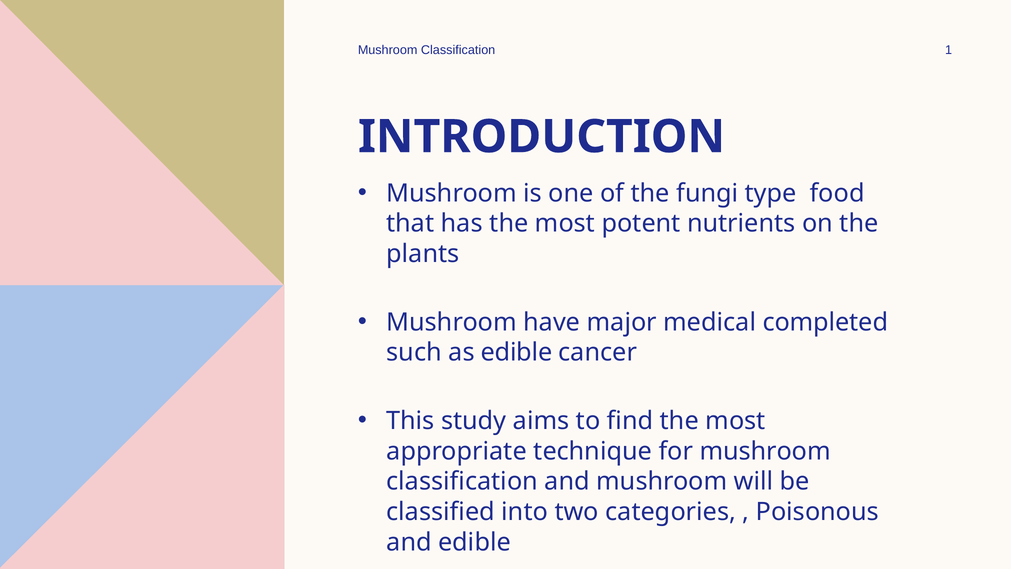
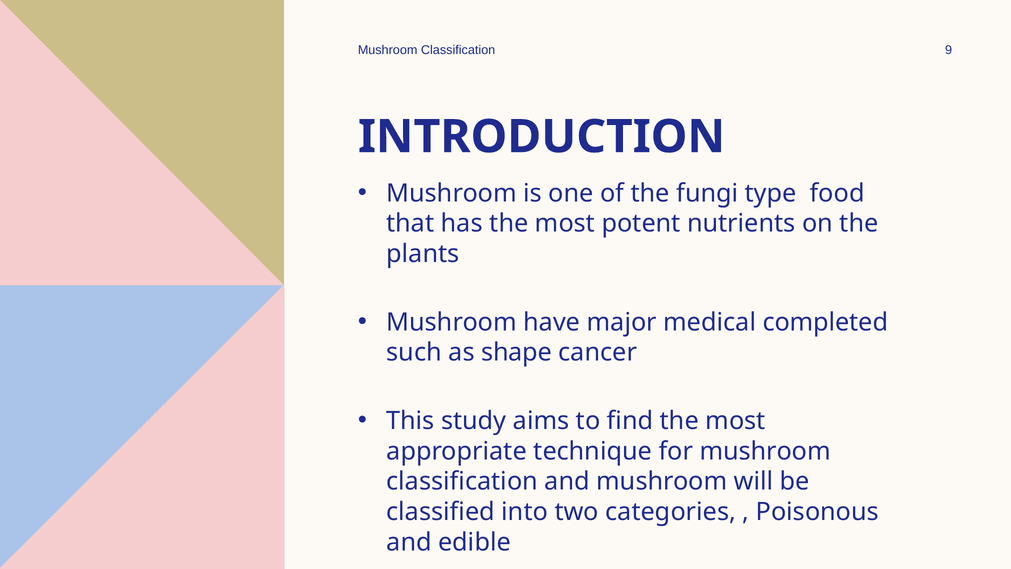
1: 1 -> 9
as edible: edible -> shape
